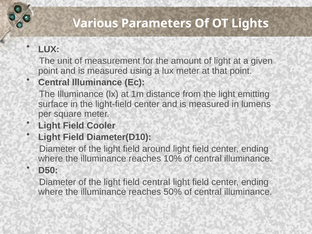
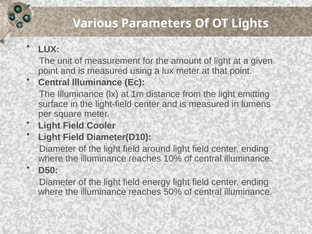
field central: central -> energy
